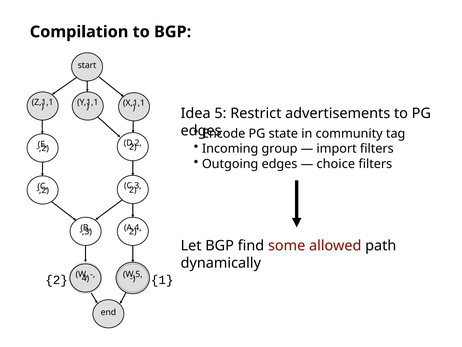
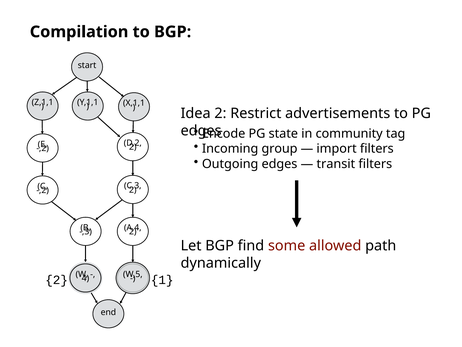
Idea 5: 5 -> 2
choice: choice -> transit
